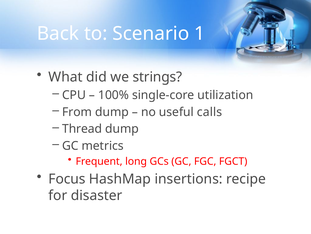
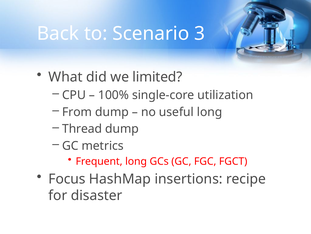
1: 1 -> 3
strings: strings -> limited
useful calls: calls -> long
